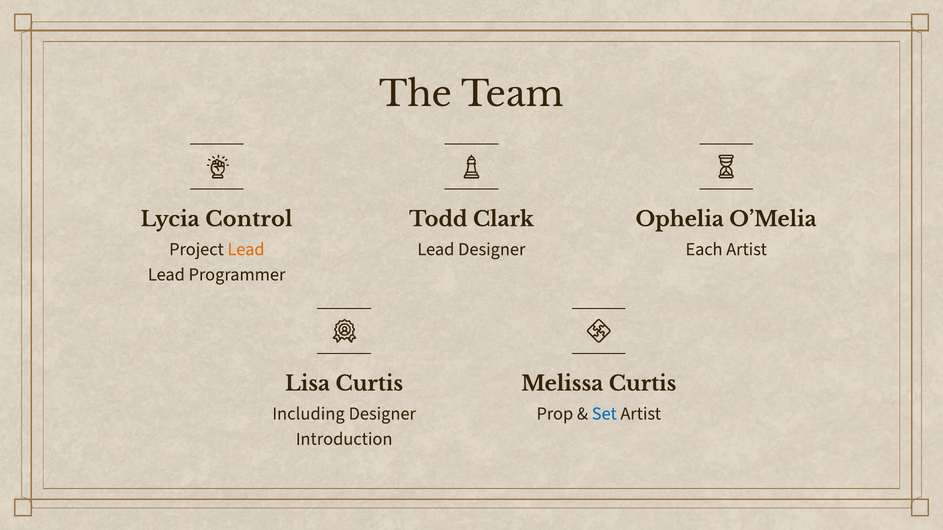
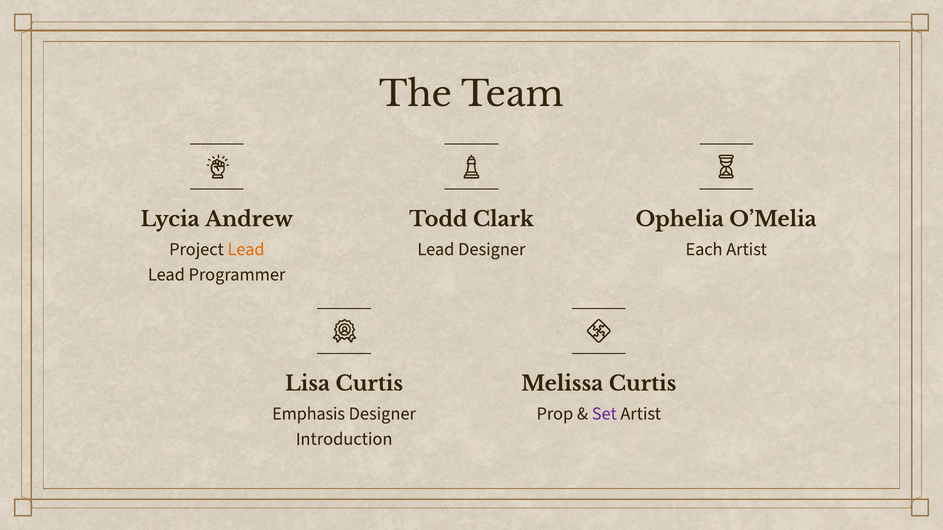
Control: Control -> Andrew
Including: Including -> Emphasis
Set colour: blue -> purple
